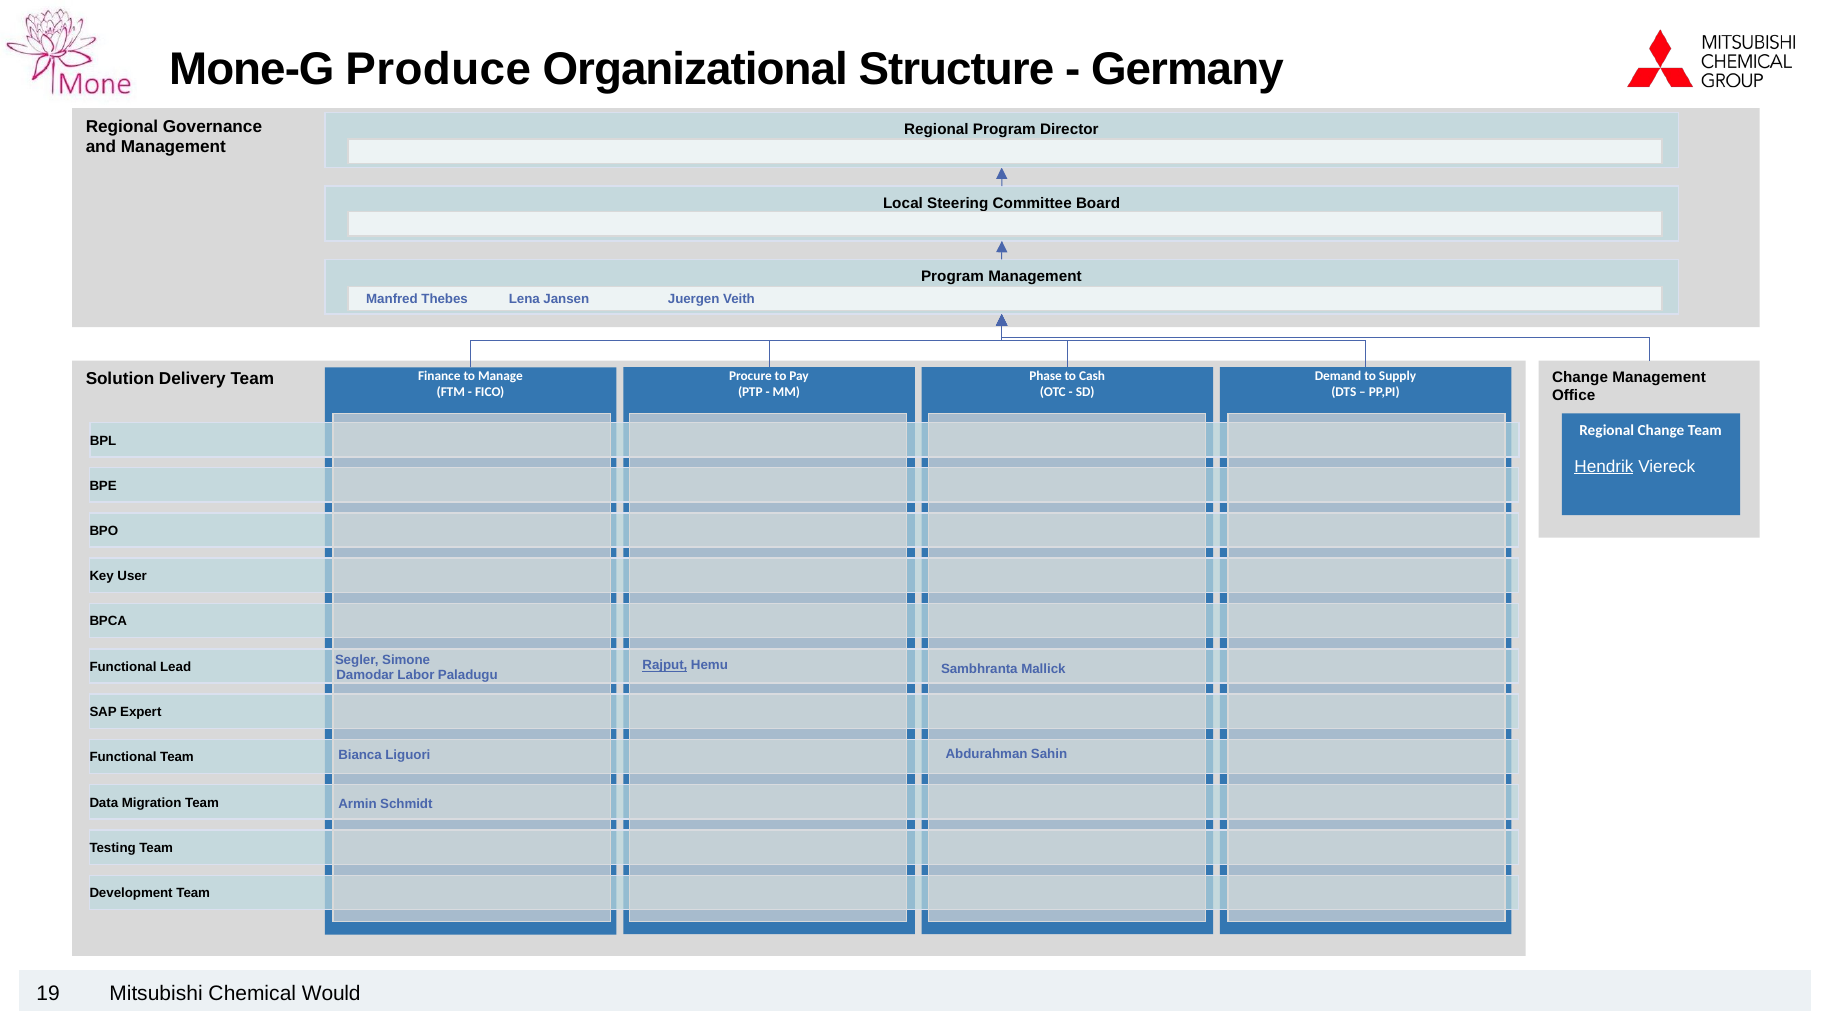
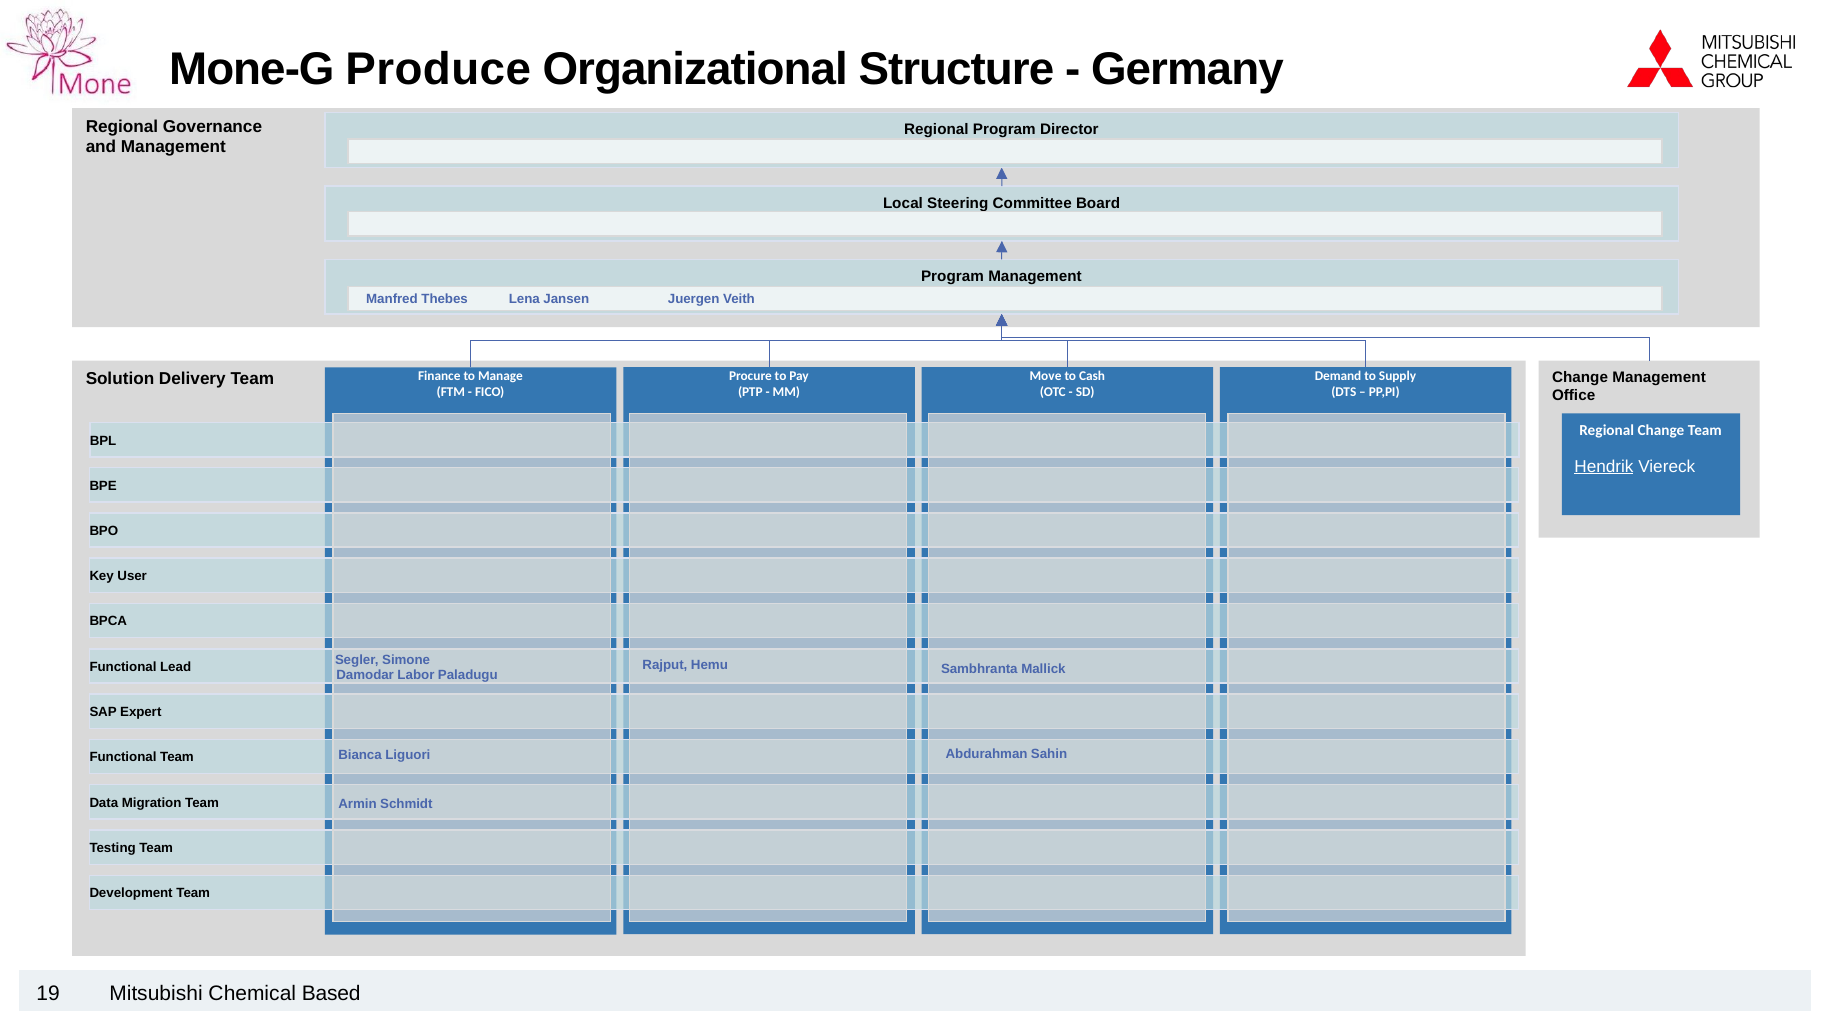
Phase: Phase -> Move
Rajput underline: present -> none
Would: Would -> Based
